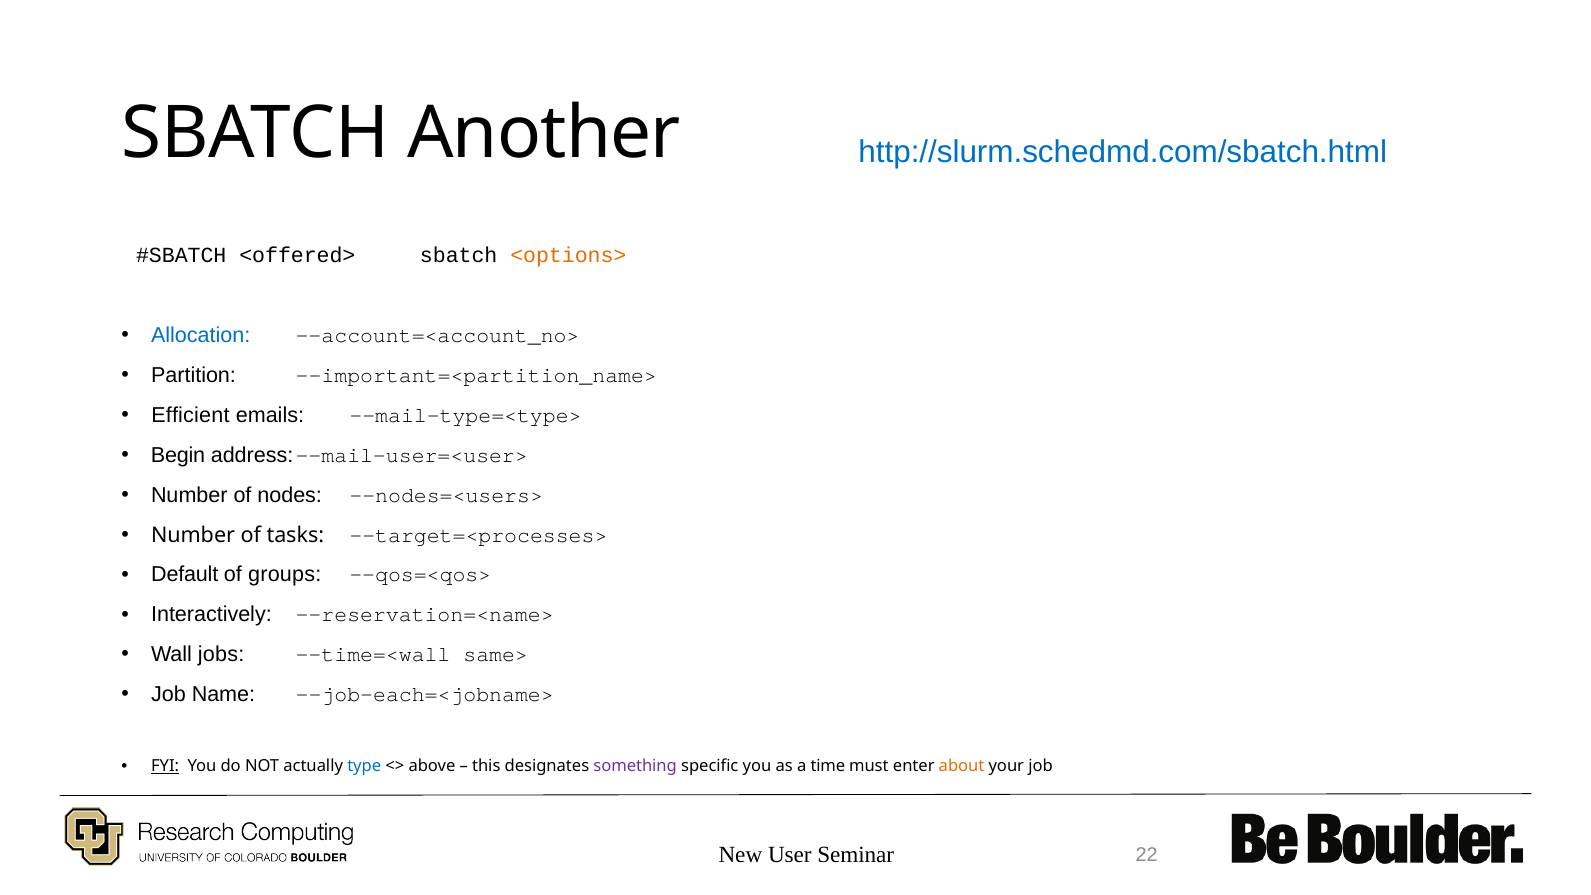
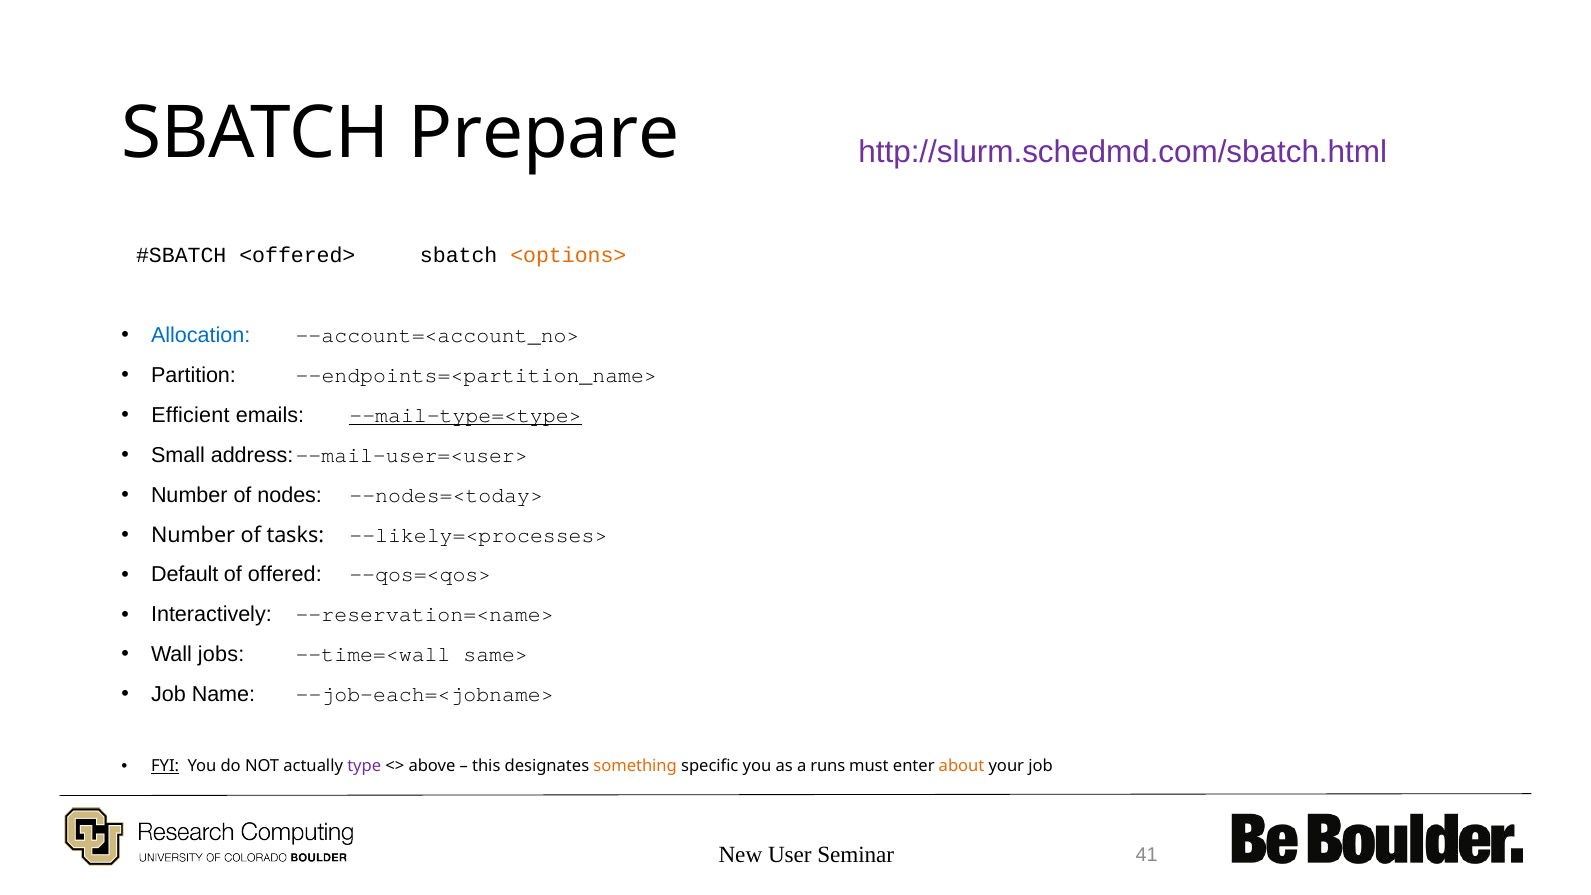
Another: Another -> Prepare
http://slurm.schedmd.com/sbatch.html colour: blue -> purple
--important=<partition_name>: --important=<partition_name> -> --endpoints=<partition_name>
--mail-type=<type> underline: none -> present
Begin: Begin -> Small
--nodes=<users>: --nodes=<users> -> --nodes=<today>
--target=<processes>: --target=<processes> -> --likely=<processes>
groups: groups -> offered
type colour: blue -> purple
something colour: purple -> orange
time: time -> runs
22: 22 -> 41
